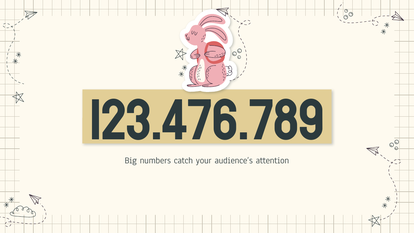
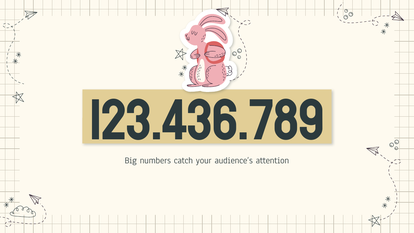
123.476.789: 123.476.789 -> 123.436.789
